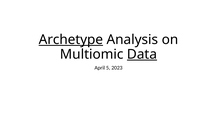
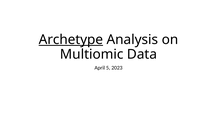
Data underline: present -> none
